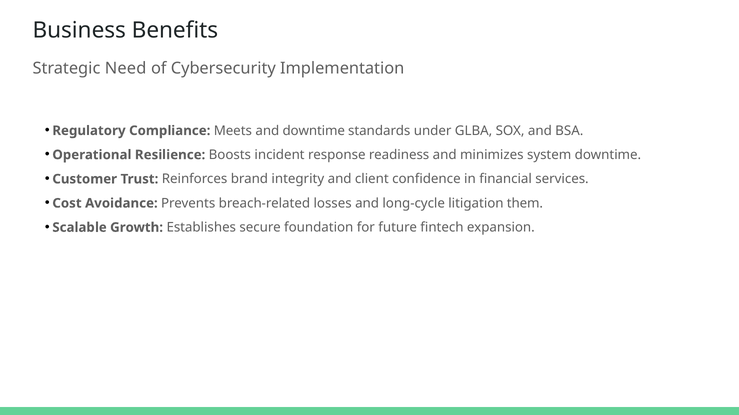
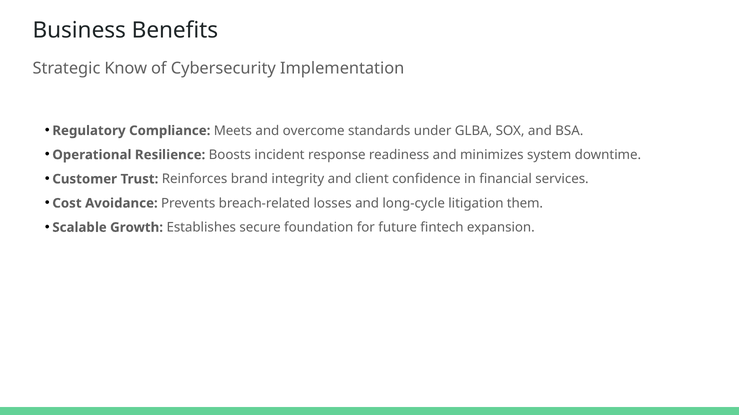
Need: Need -> Know
and downtime: downtime -> overcome
